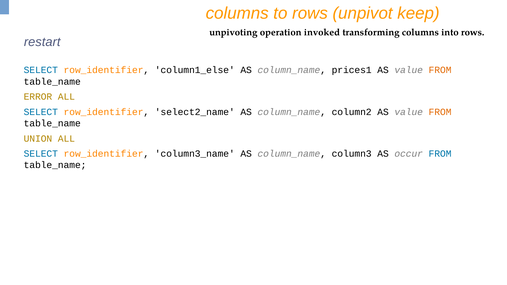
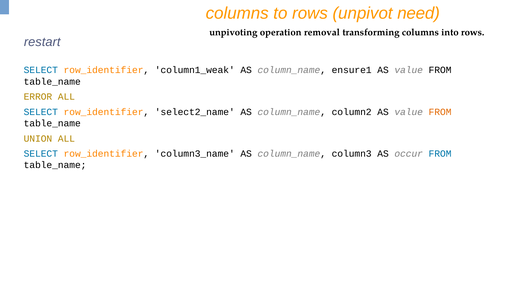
keep: keep -> need
invoked: invoked -> removal
column1_else: column1_else -> column1_weak
prices1: prices1 -> ensure1
FROM at (440, 70) colour: orange -> black
